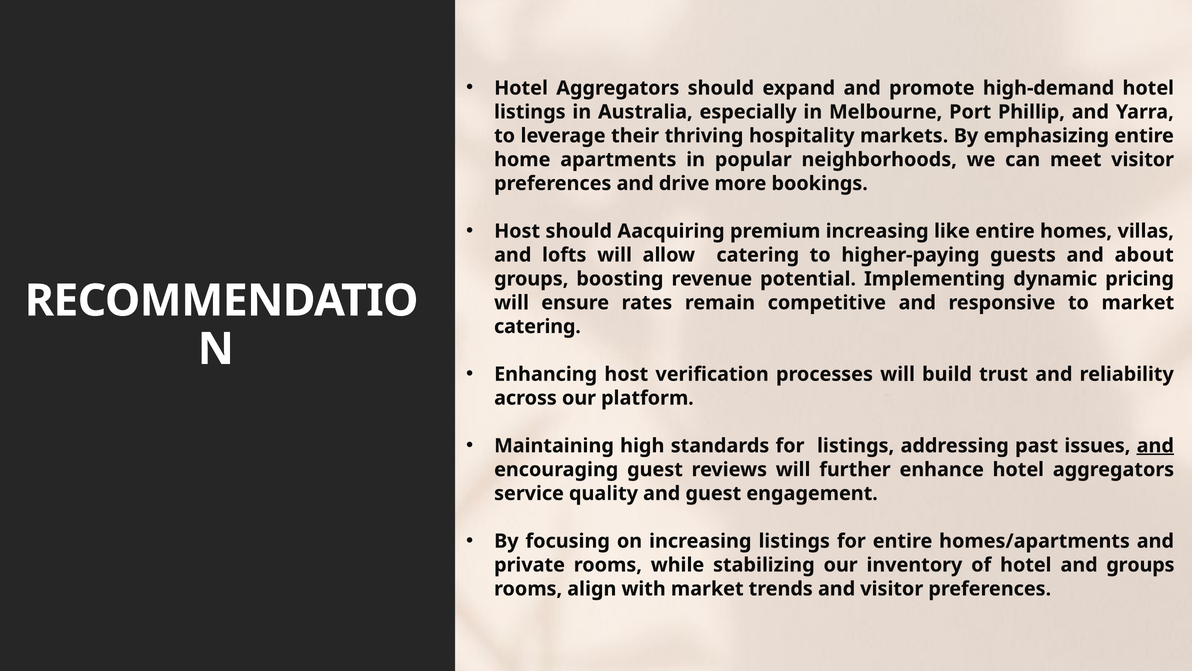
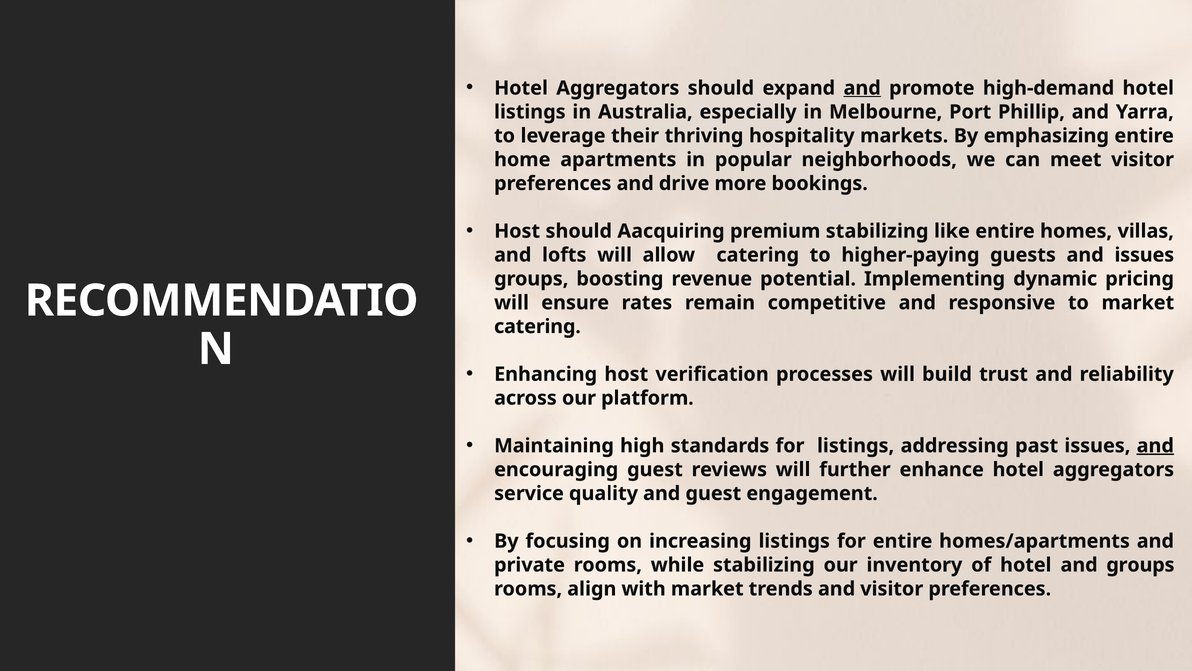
and at (862, 88) underline: none -> present
premium increasing: increasing -> stabilizing
and about: about -> issues
